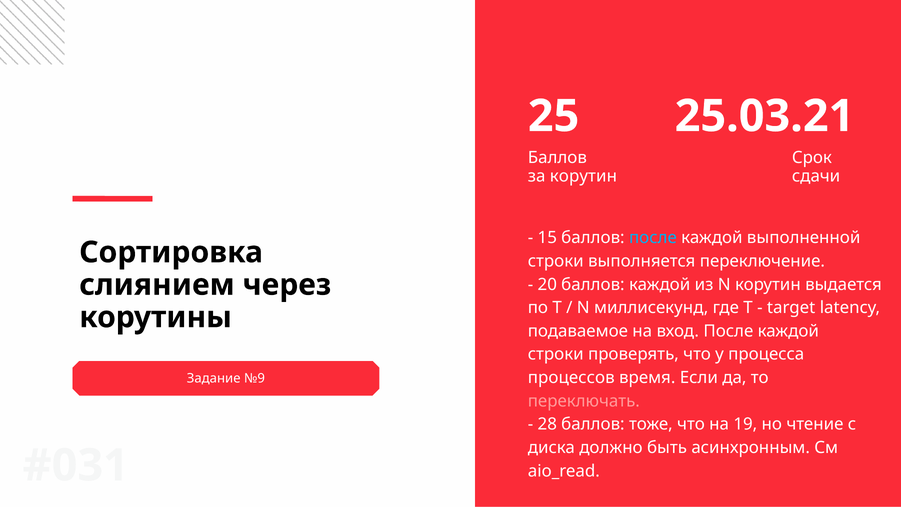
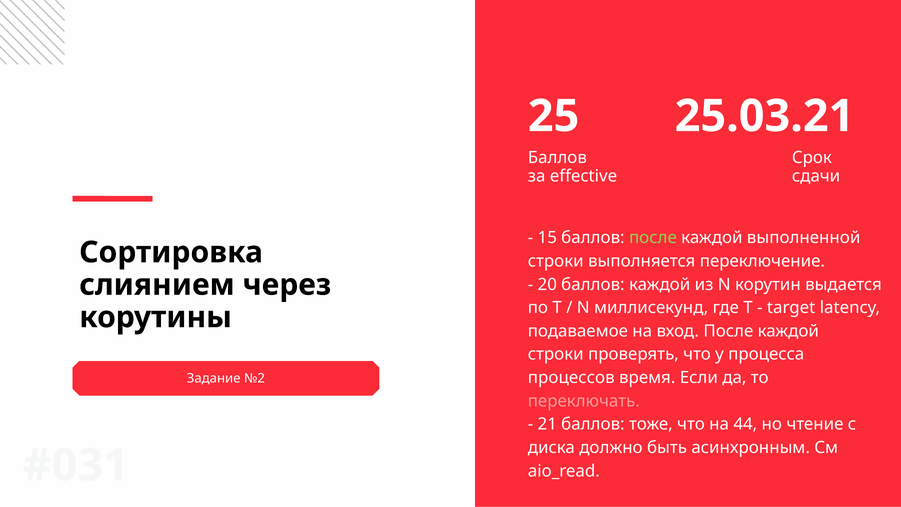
за корутин: корутин -> effective
после at (653, 238) colour: light blue -> light green
№9: №9 -> №2
28: 28 -> 21
19: 19 -> 44
